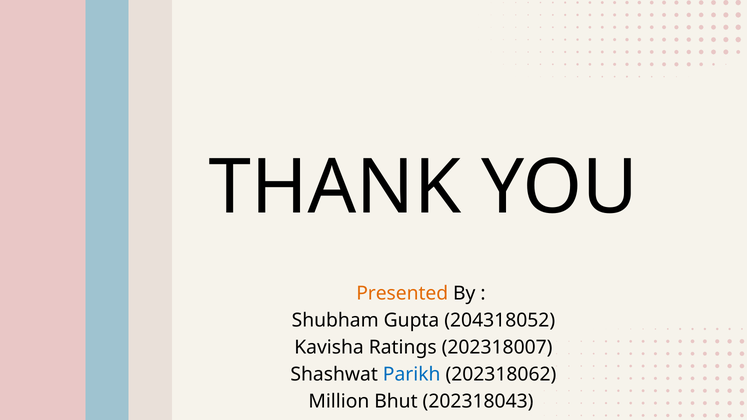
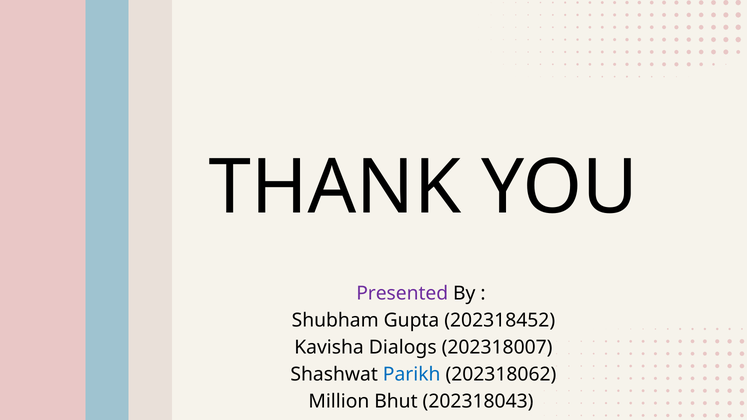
Presented colour: orange -> purple
204318052: 204318052 -> 202318452
Ratings: Ratings -> Dialogs
